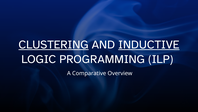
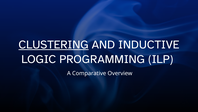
INDUCTIVE underline: present -> none
